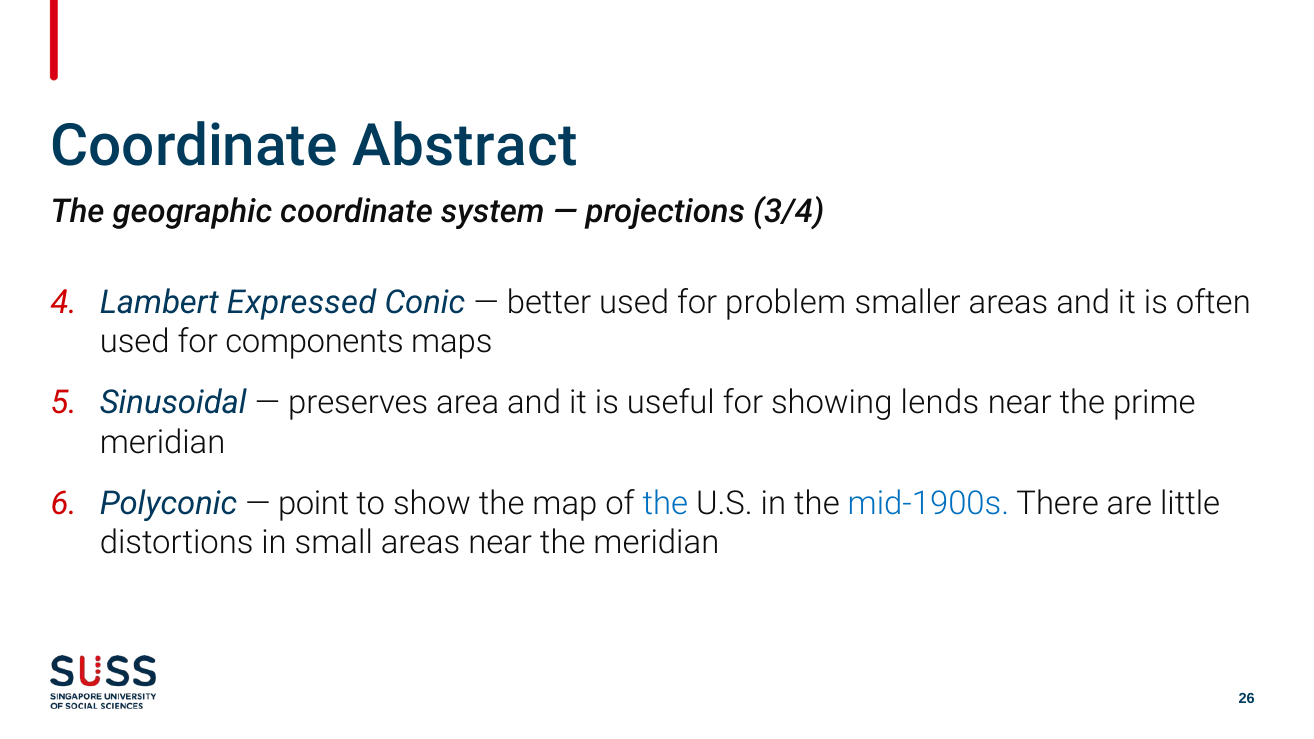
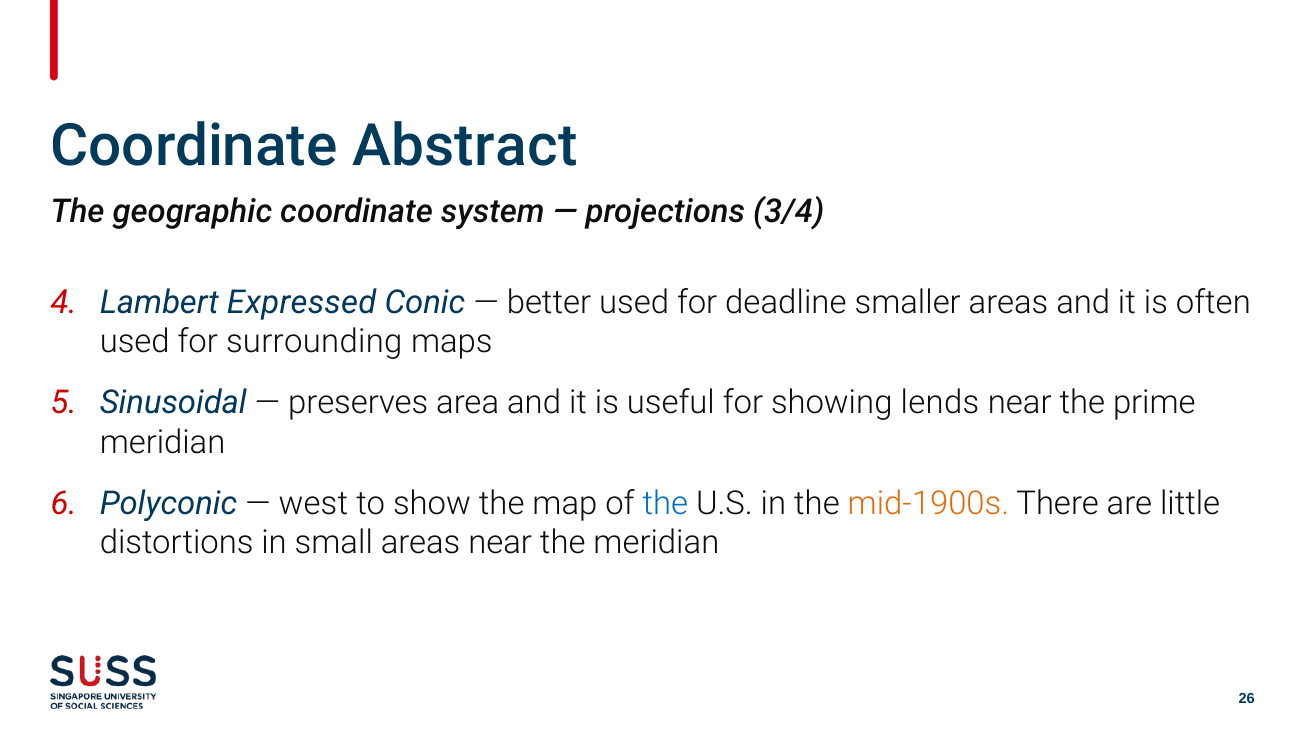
problem: problem -> deadline
components: components -> surrounding
point: point -> west
mid-1900s colour: blue -> orange
